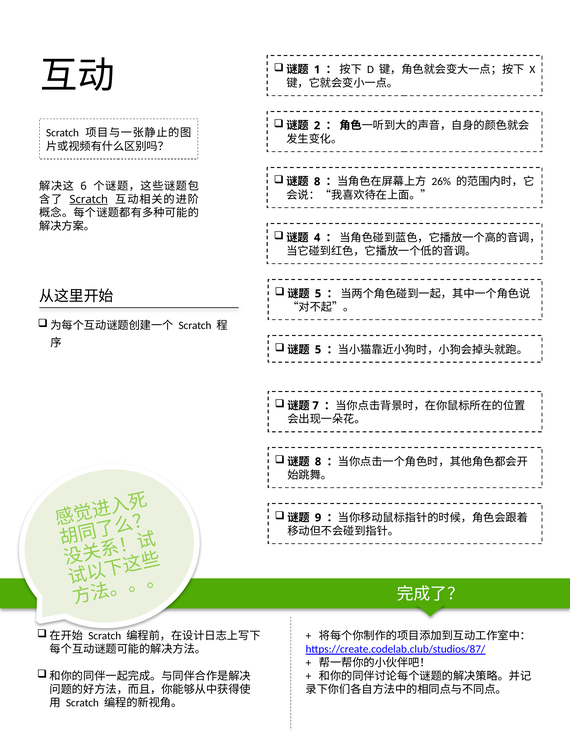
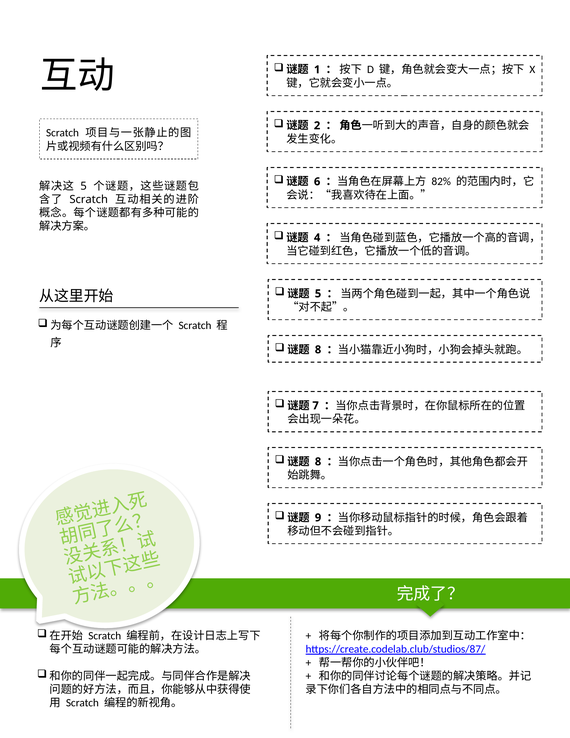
8 at (317, 182): 8 -> 6
26%: 26% -> 82%
6 at (84, 186): 6 -> 5
Scratch at (89, 199) underline: present -> none
5 at (318, 349): 5 -> 8
